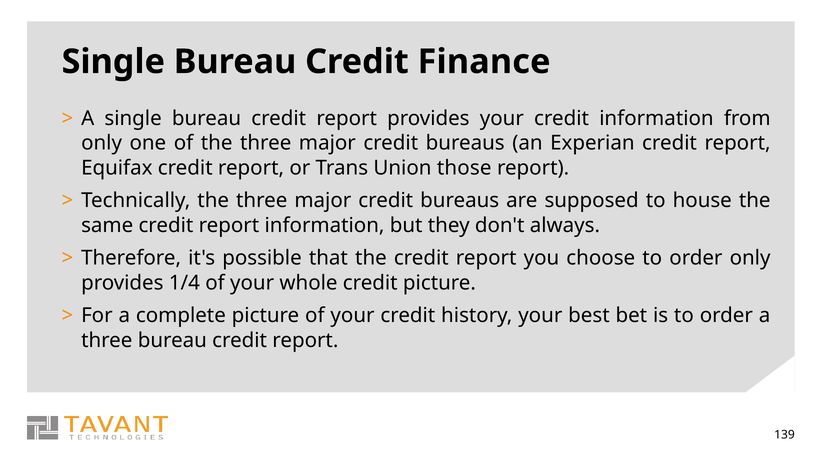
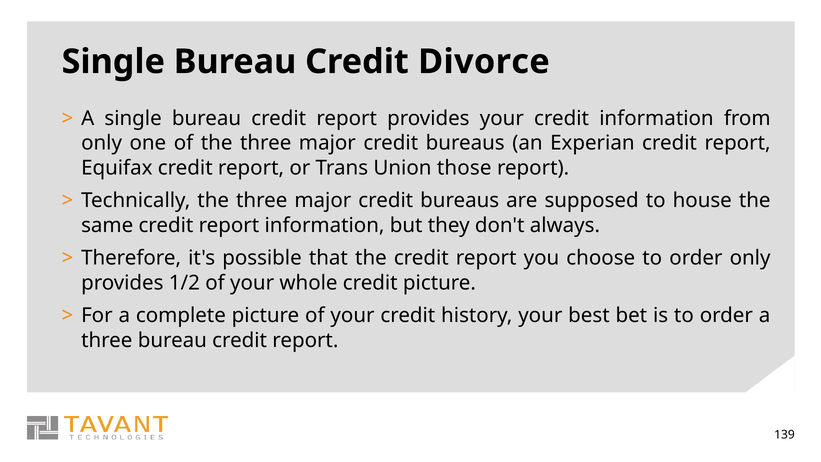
Finance: Finance -> Divorce
1/4: 1/4 -> 1/2
